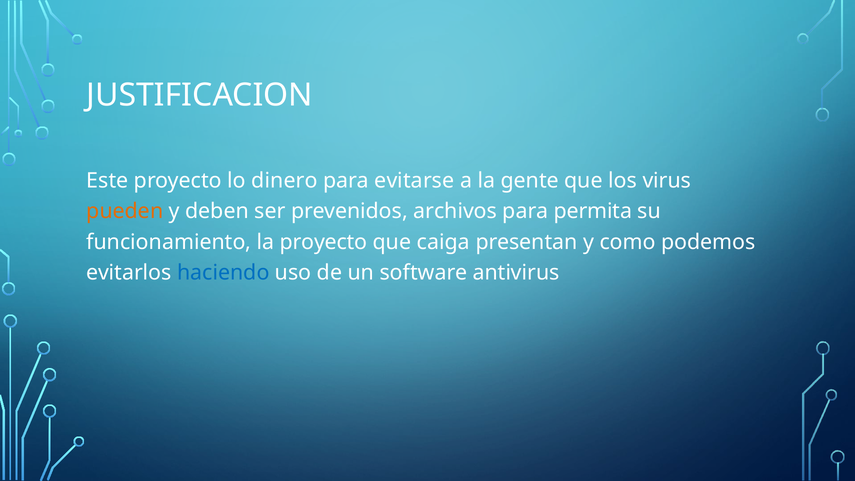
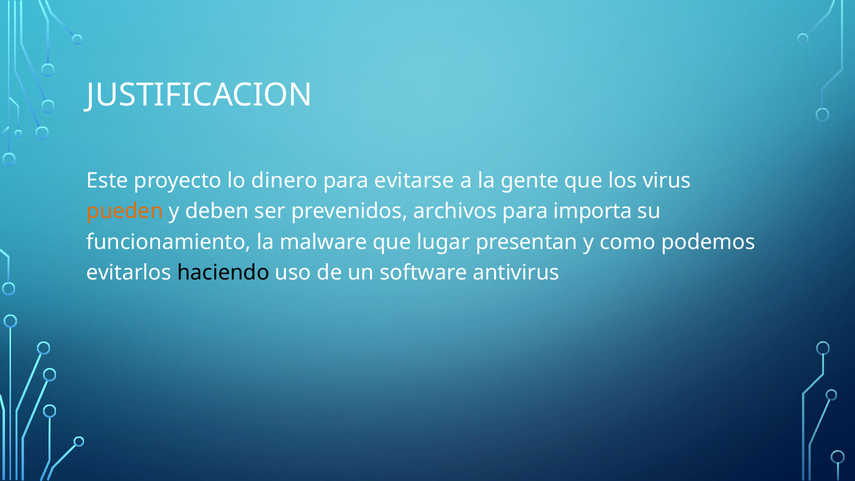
permita: permita -> importa
la proyecto: proyecto -> malware
caiga: caiga -> lugar
haciendo colour: blue -> black
